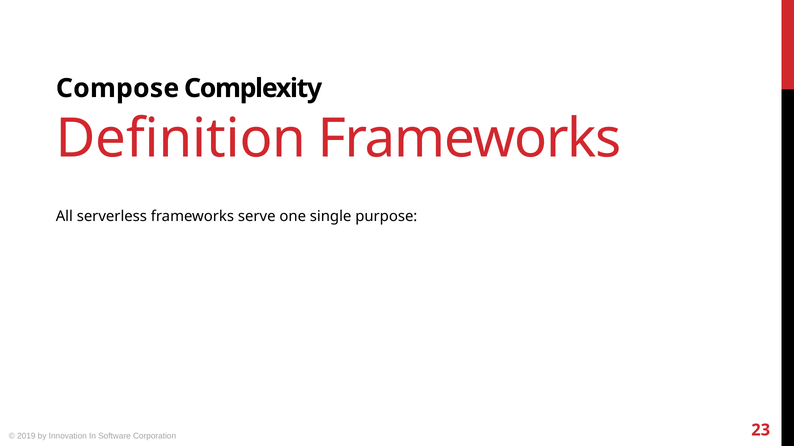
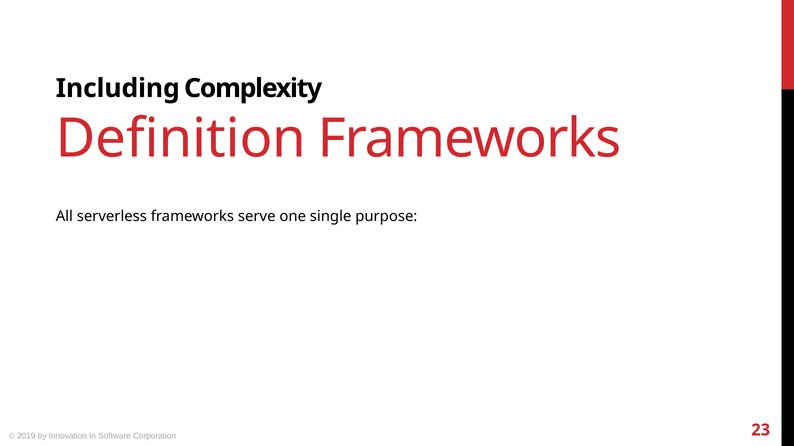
Compose: Compose -> Including
